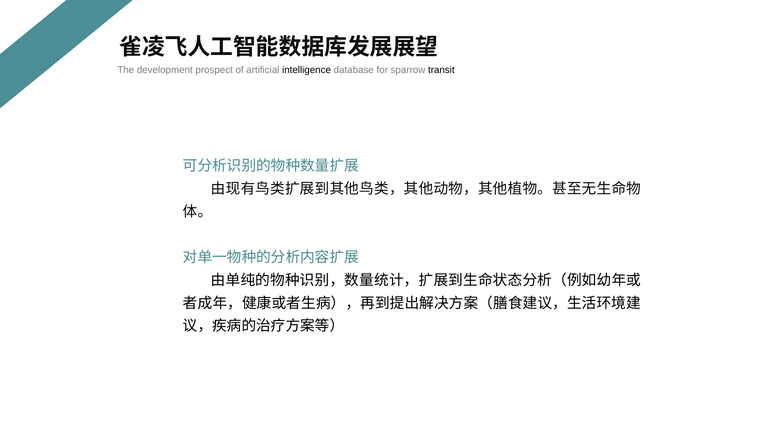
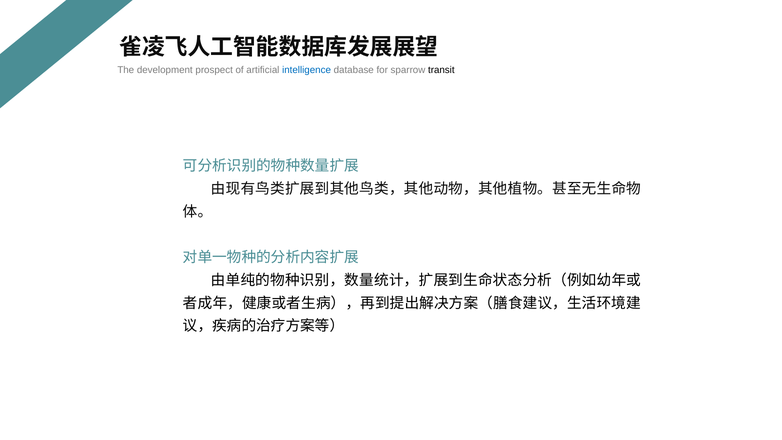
intelligence colour: black -> blue
